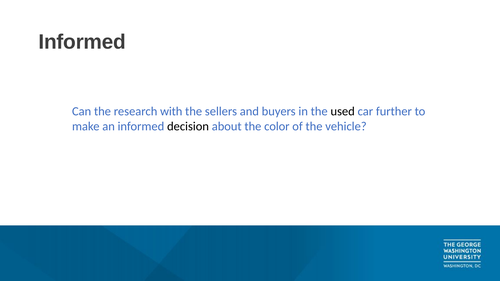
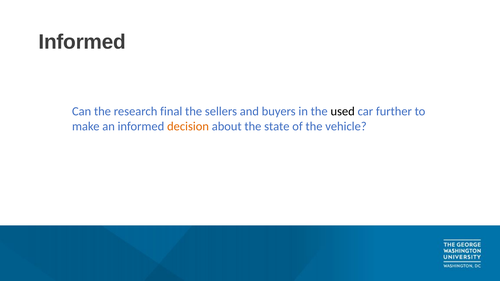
with: with -> final
decision colour: black -> orange
color: color -> state
